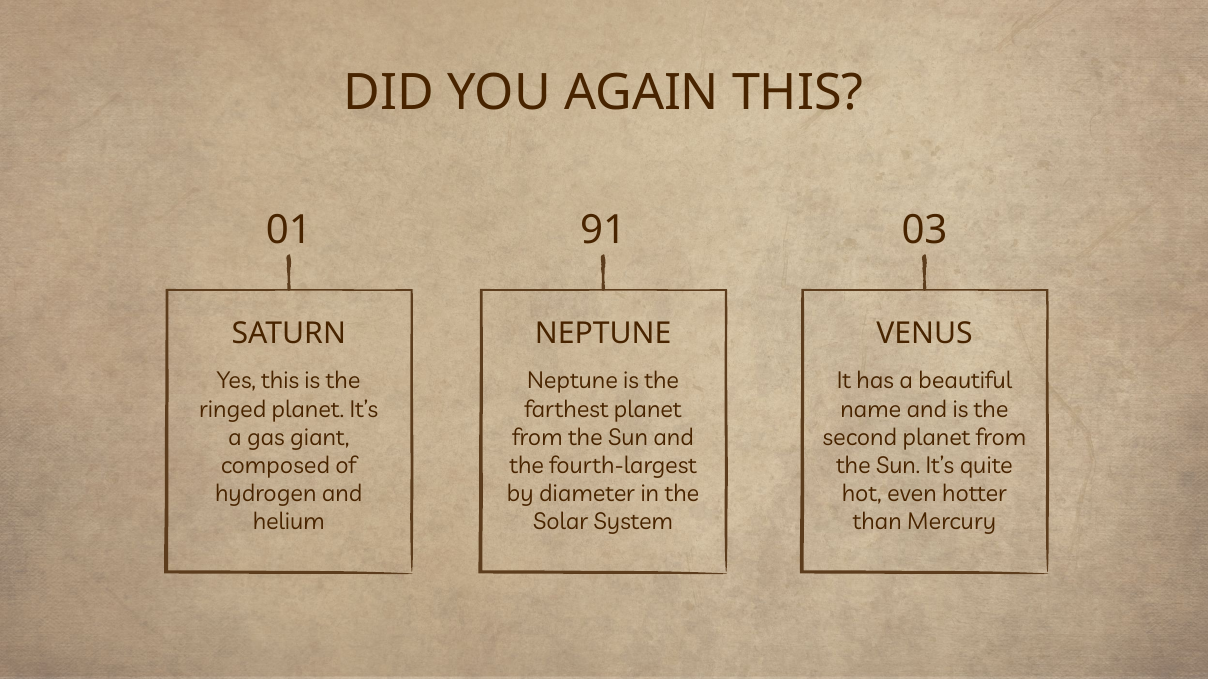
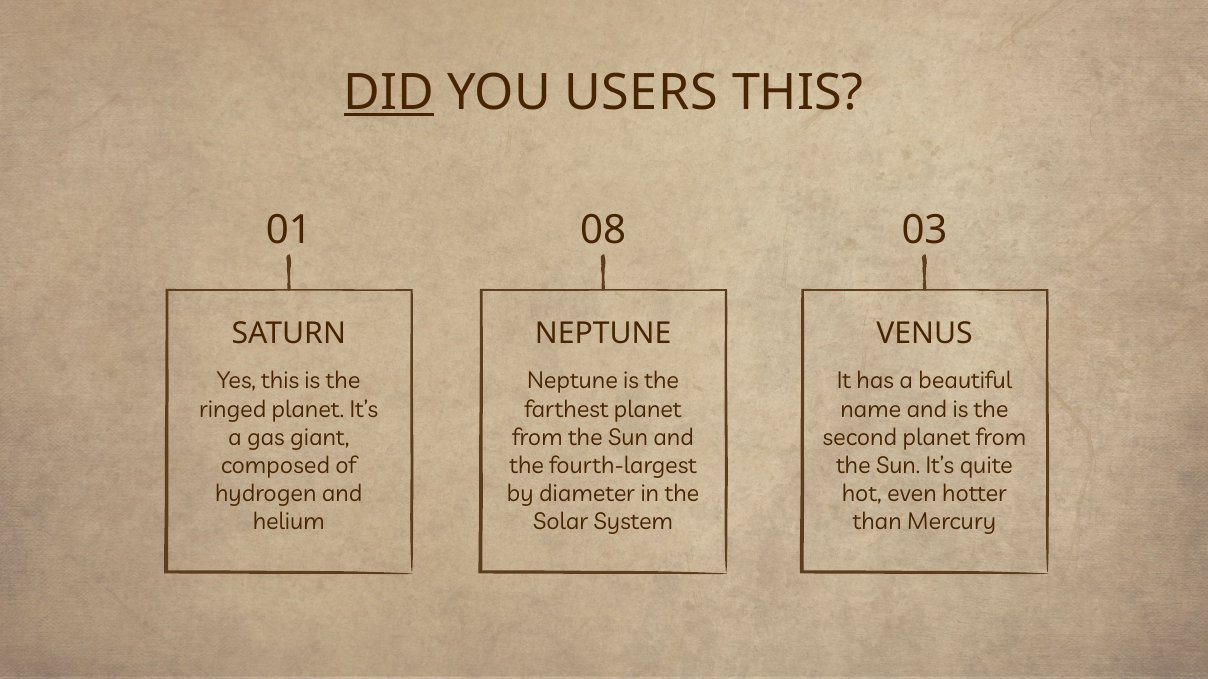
DID underline: none -> present
AGAIN: AGAIN -> USERS
91: 91 -> 08
